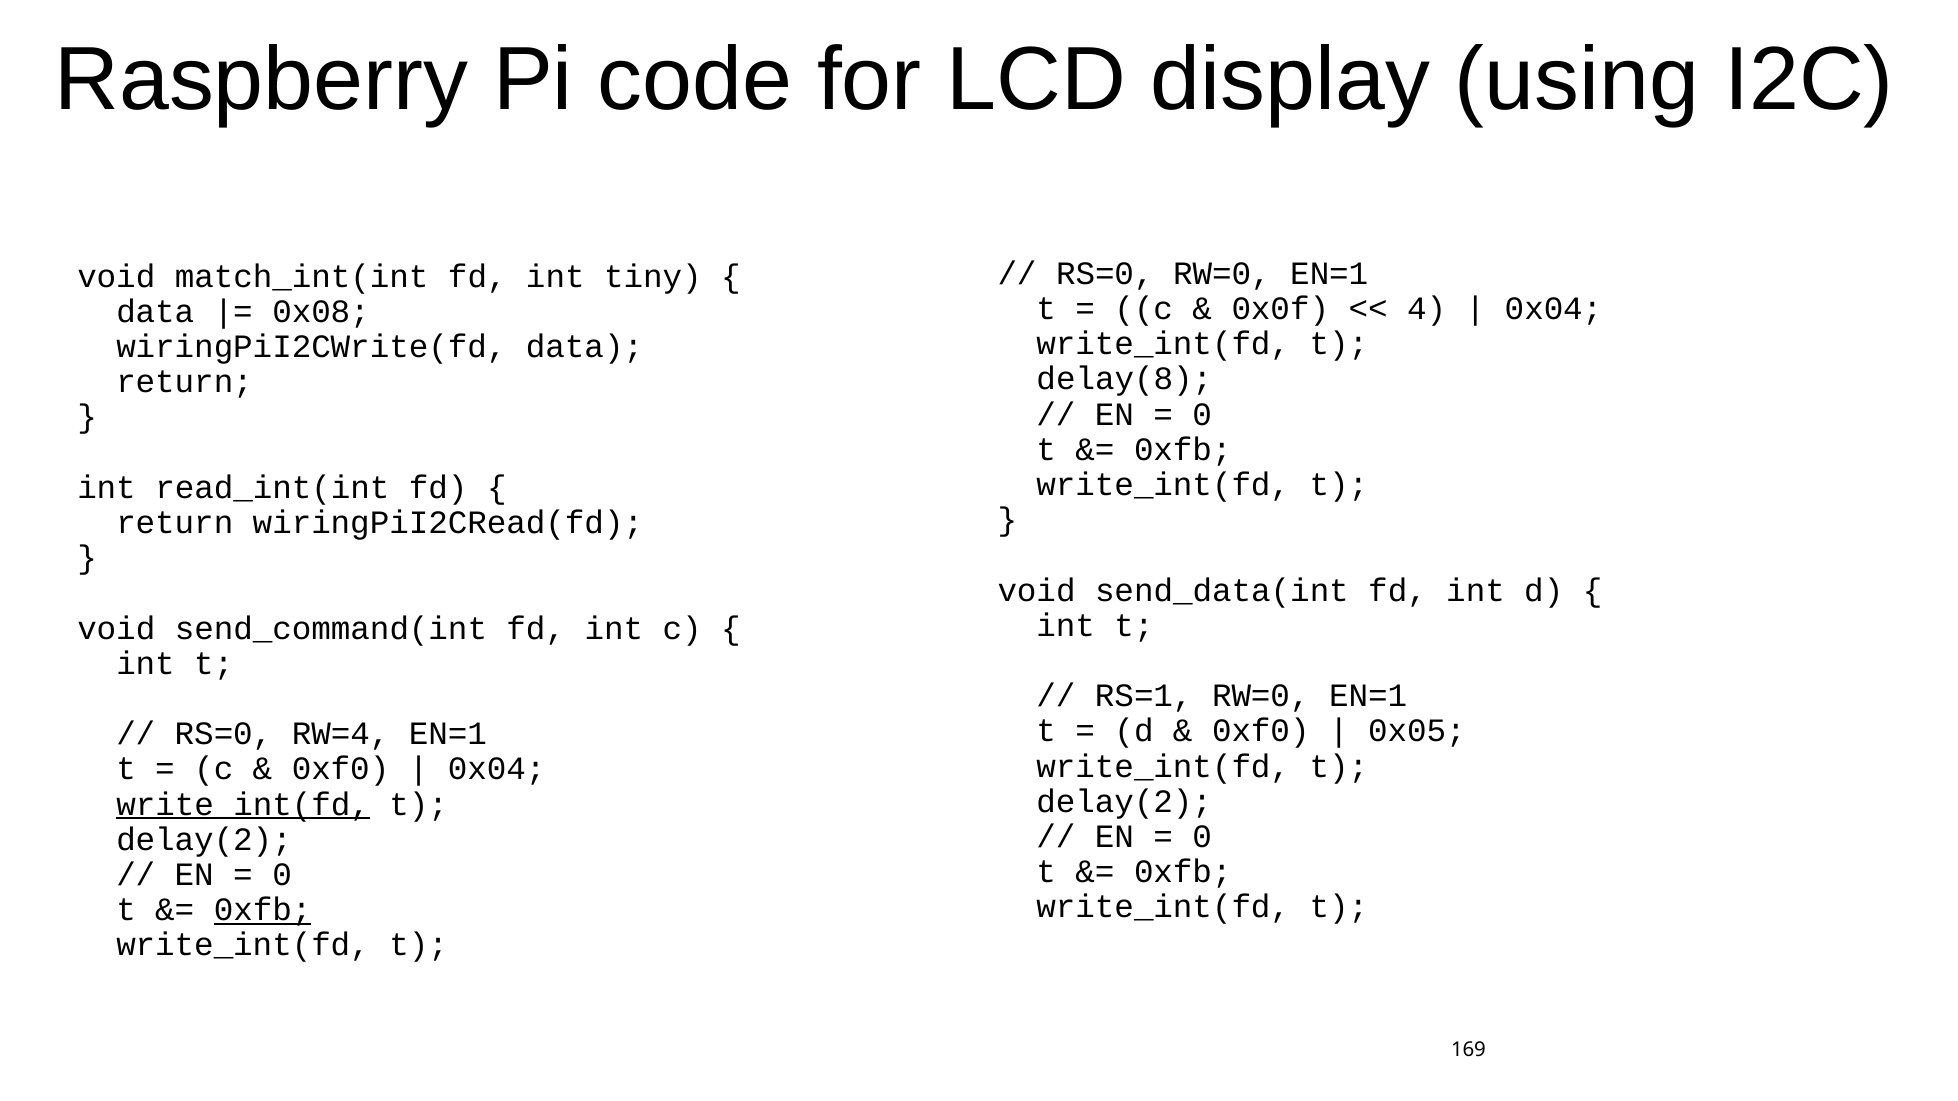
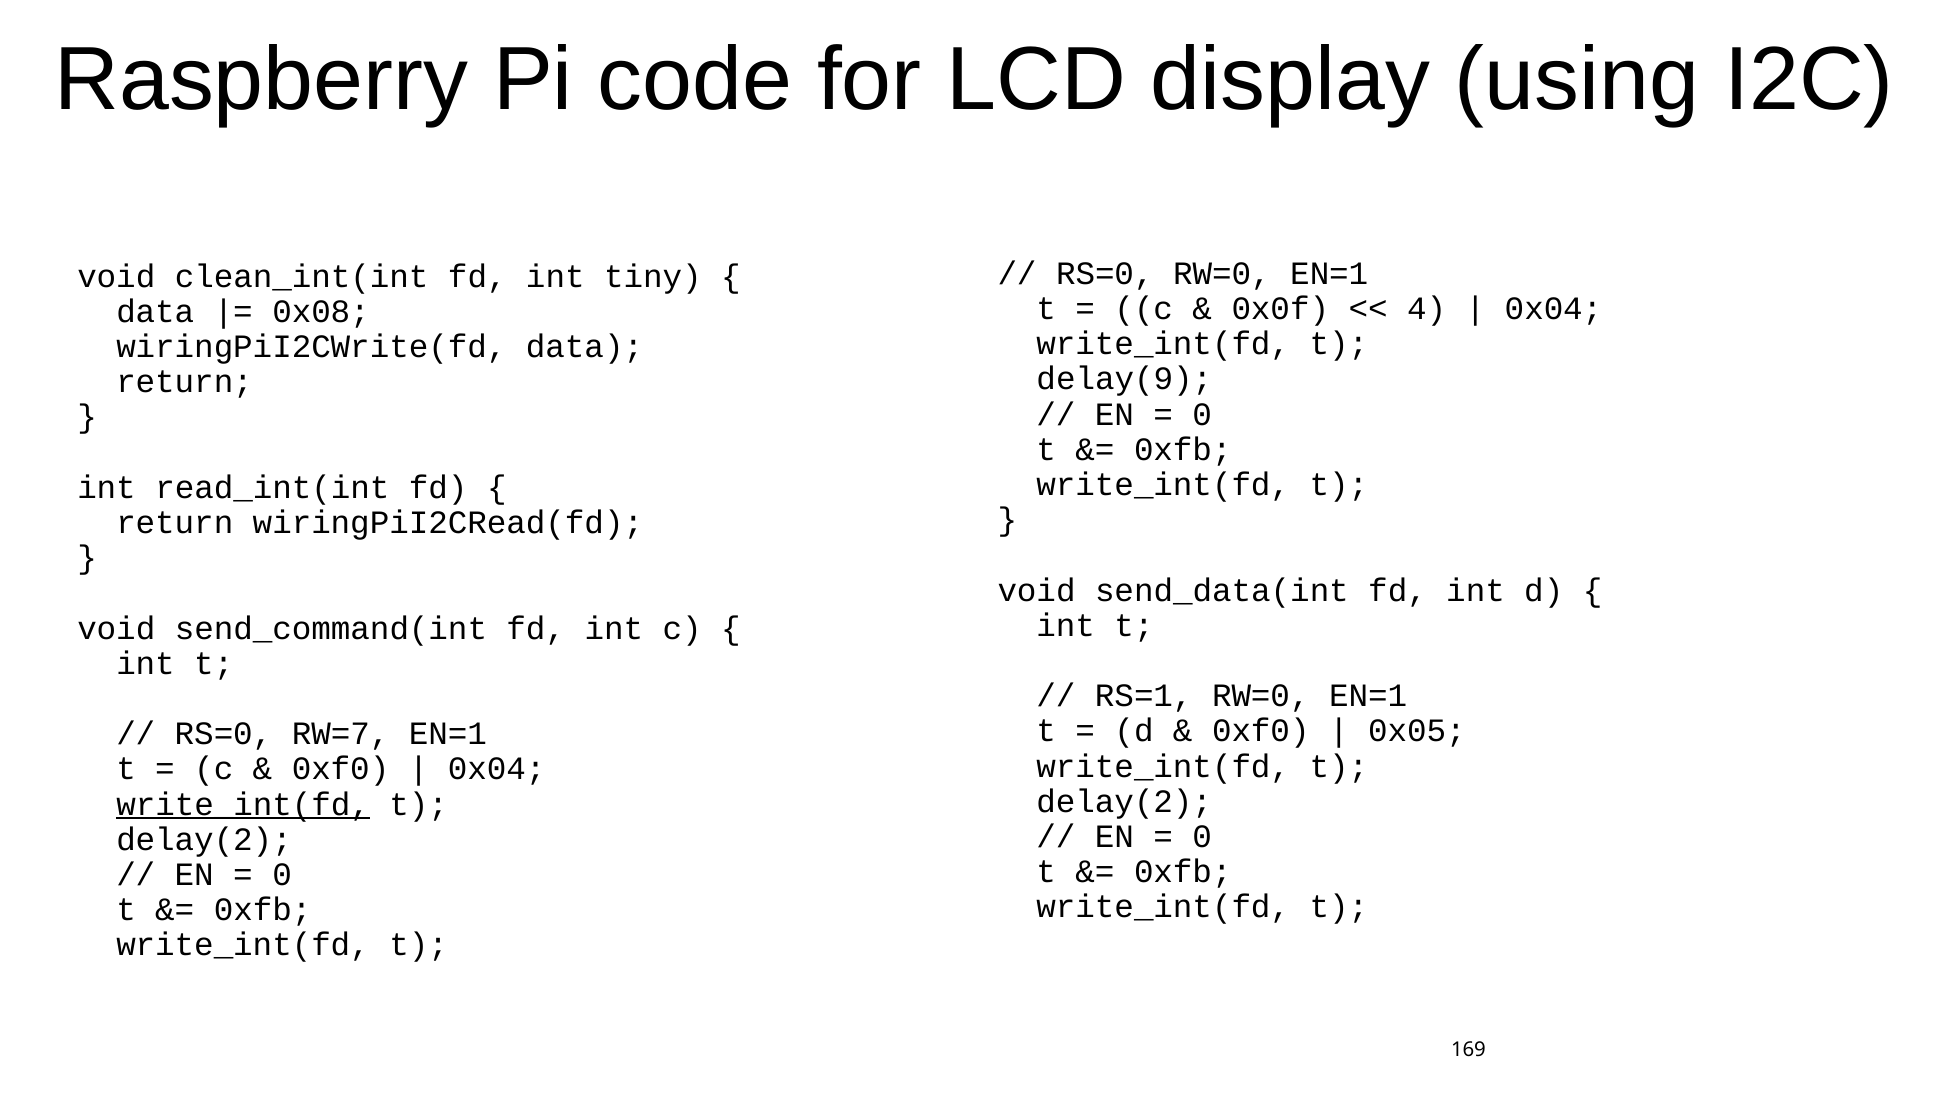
match_int(int: match_int(int -> clean_int(int
delay(8: delay(8 -> delay(9
RW=4: RW=4 -> RW=7
0xfb at (263, 910) underline: present -> none
